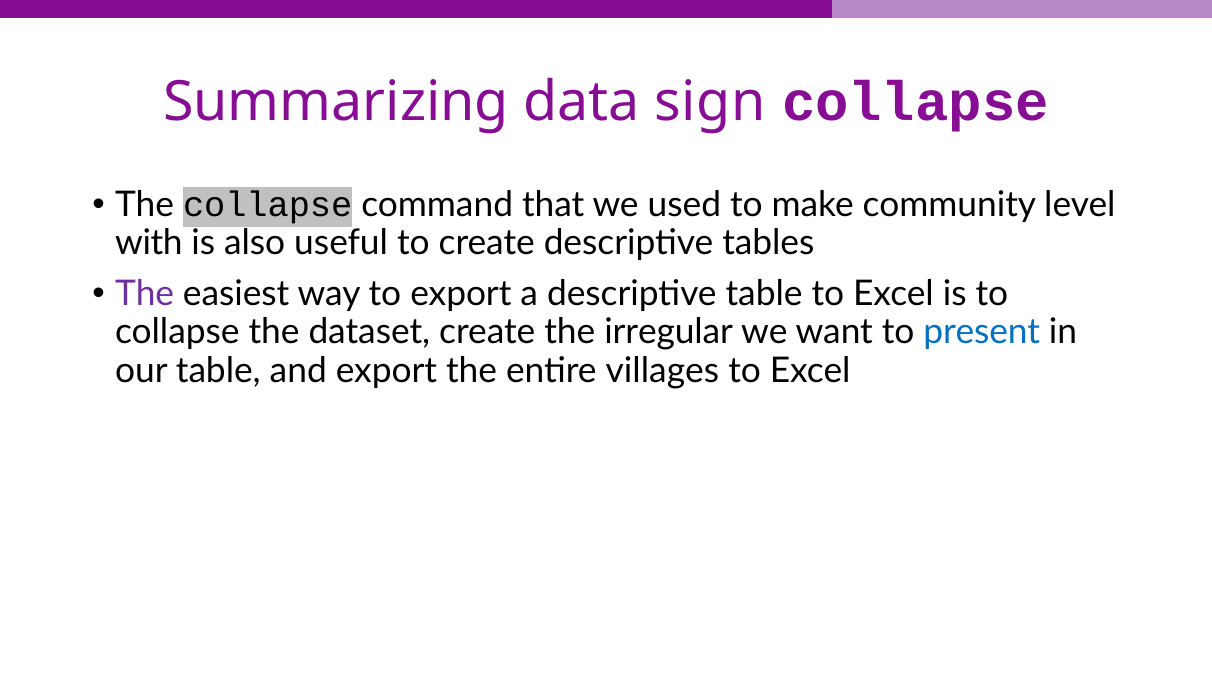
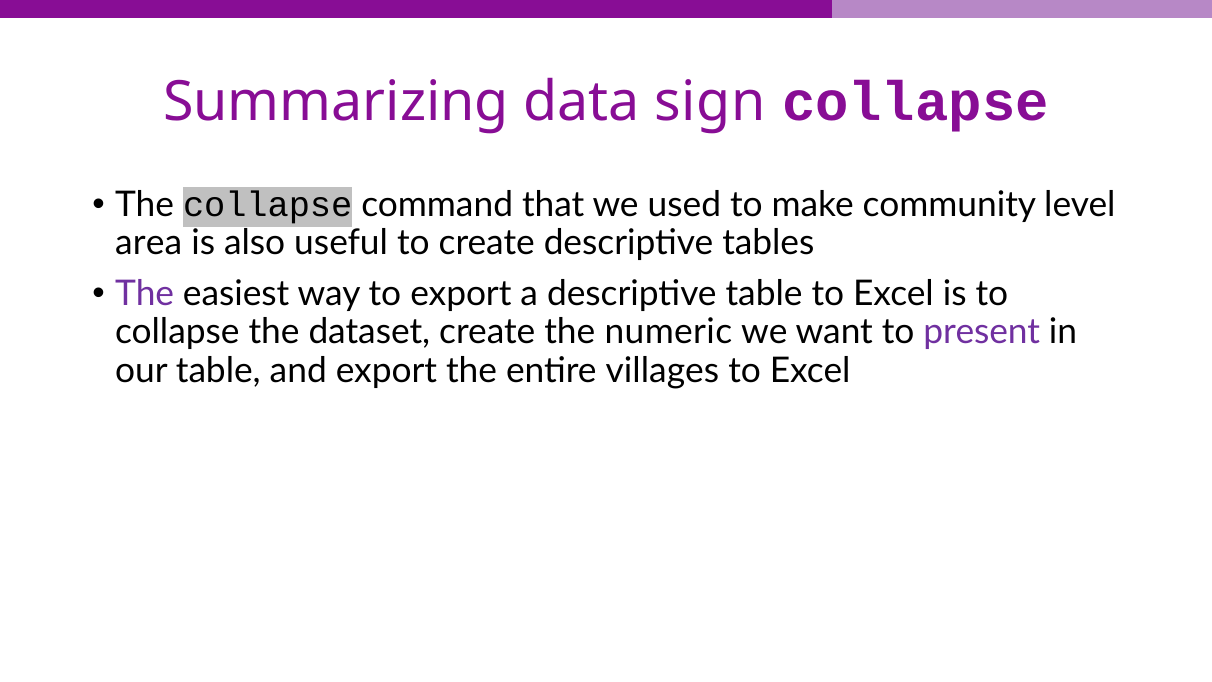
with: with -> area
irregular: irregular -> numeric
present colour: blue -> purple
